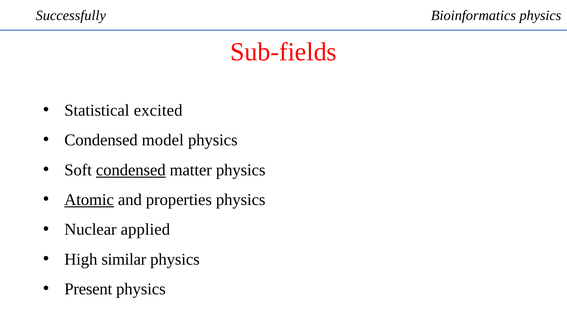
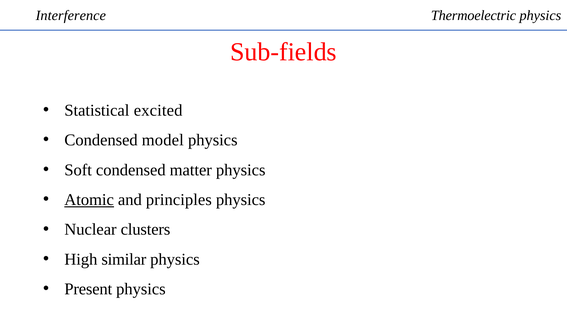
Successfully: Successfully -> Interference
Bioinformatics: Bioinformatics -> Thermoelectric
condensed at (131, 170) underline: present -> none
properties: properties -> principles
applied: applied -> clusters
